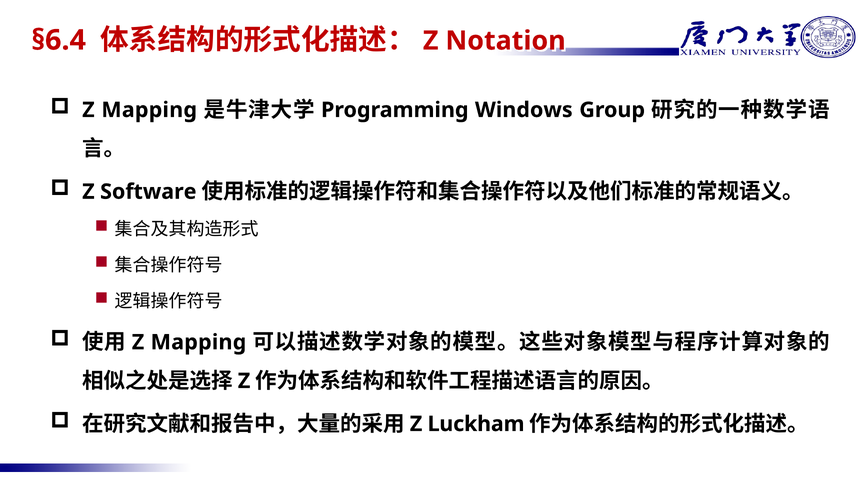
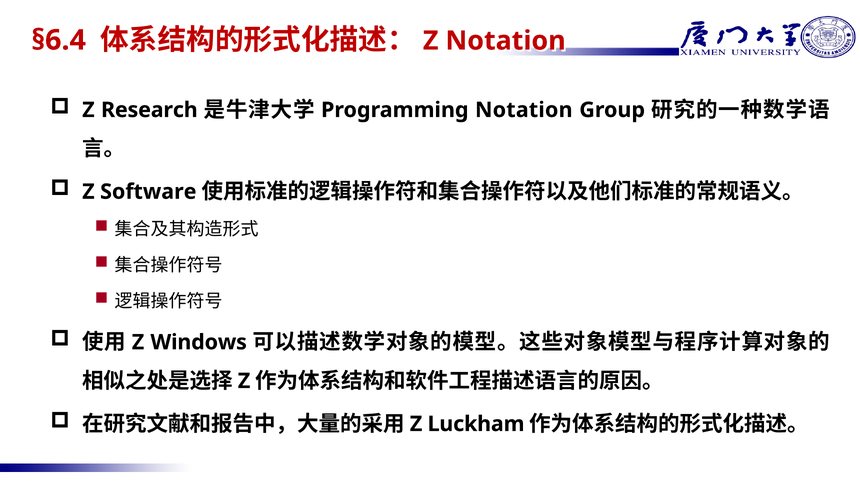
Mapping at (149, 110): Mapping -> Research
Windows at (524, 110): Windows -> Notation
Mapping at (198, 342): Mapping -> Windows
